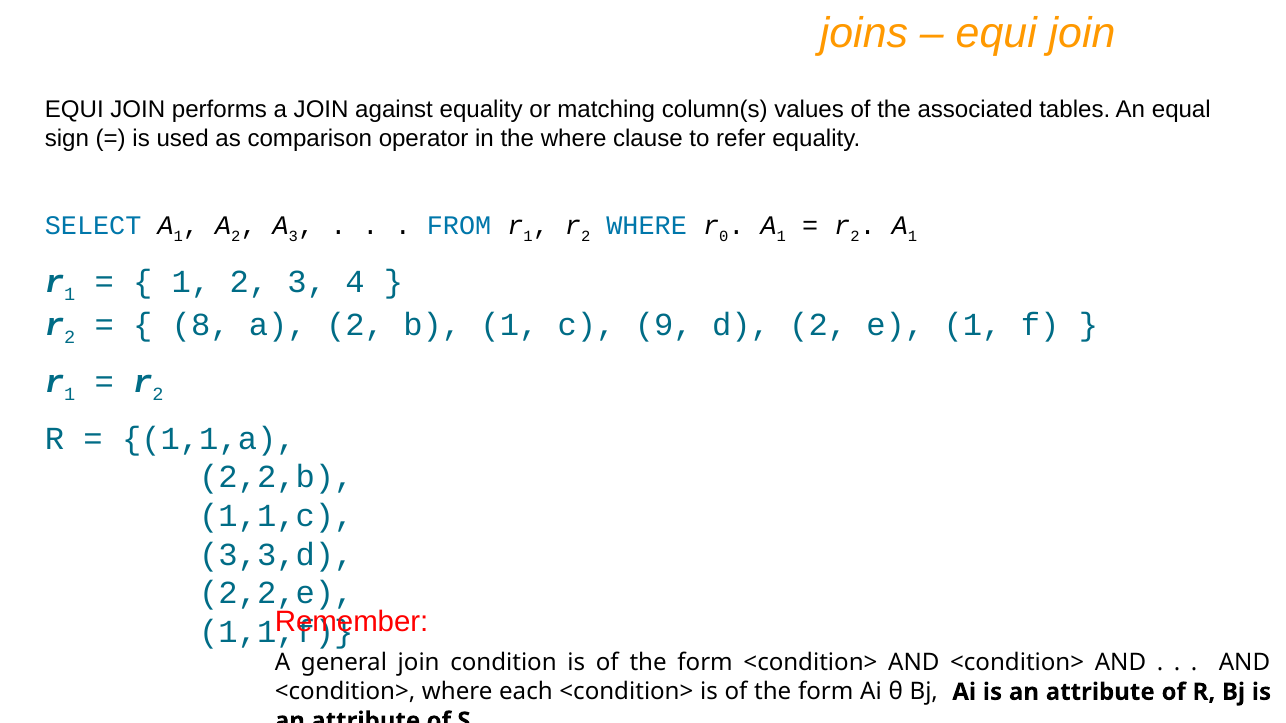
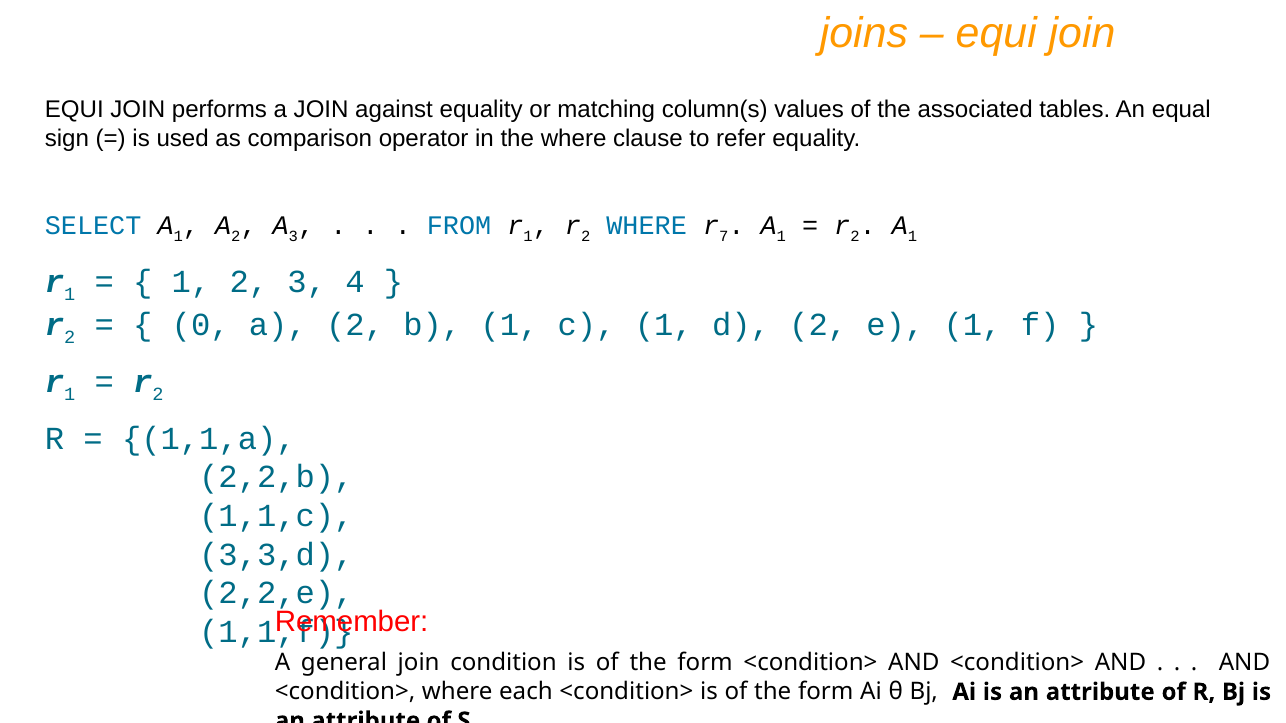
0: 0 -> 7
8: 8 -> 0
c 9: 9 -> 1
